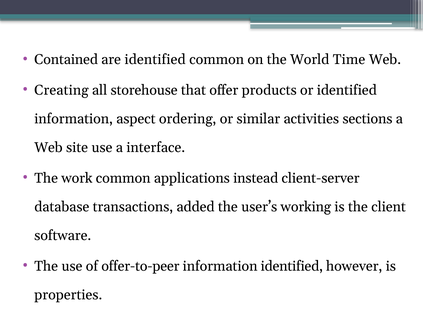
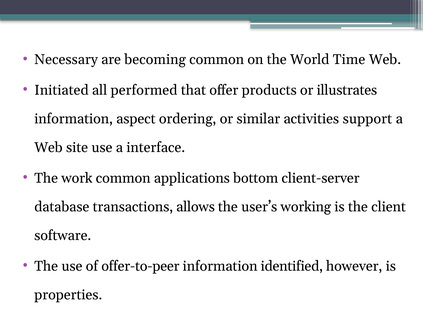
Contained: Contained -> Necessary
are identified: identified -> becoming
Creating: Creating -> Initiated
storehouse: storehouse -> performed
or identified: identified -> illustrates
sections: sections -> support
instead: instead -> bottom
added: added -> allows
